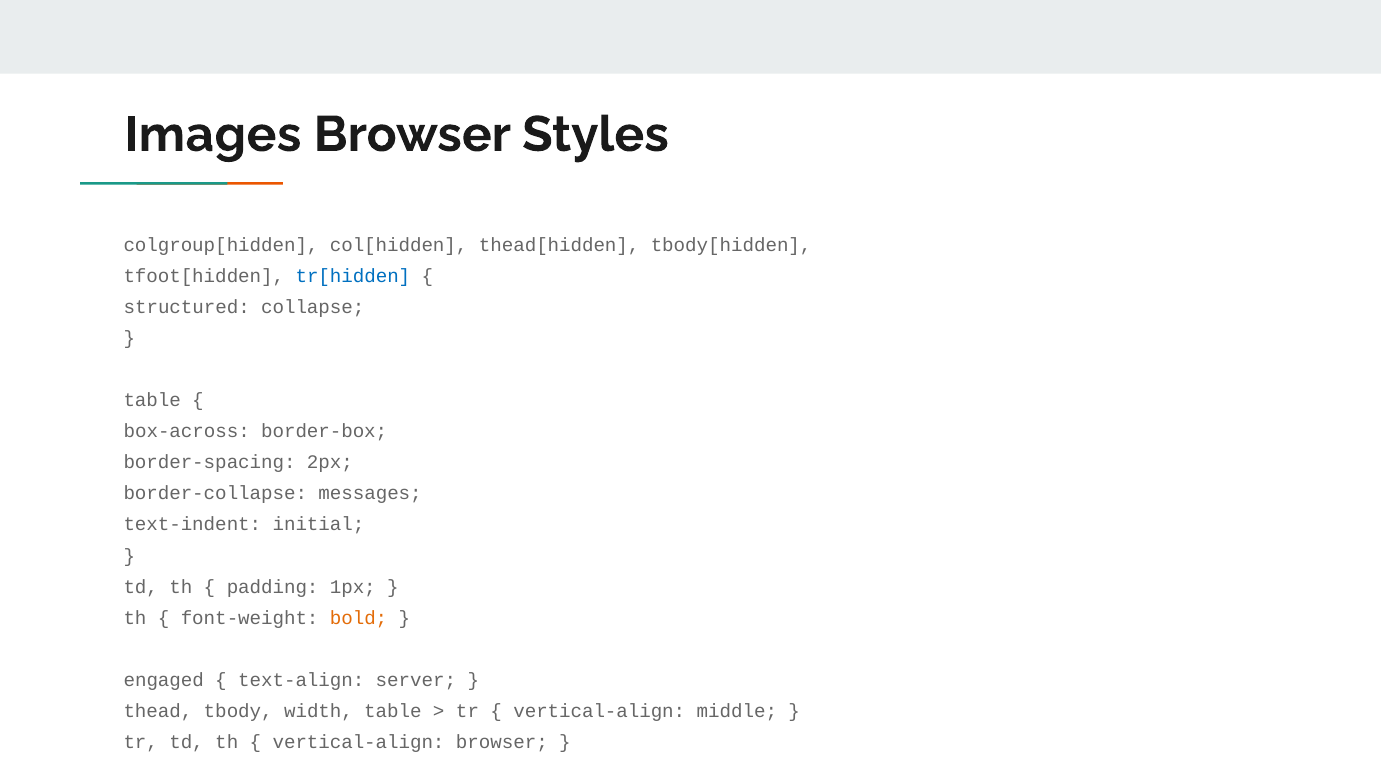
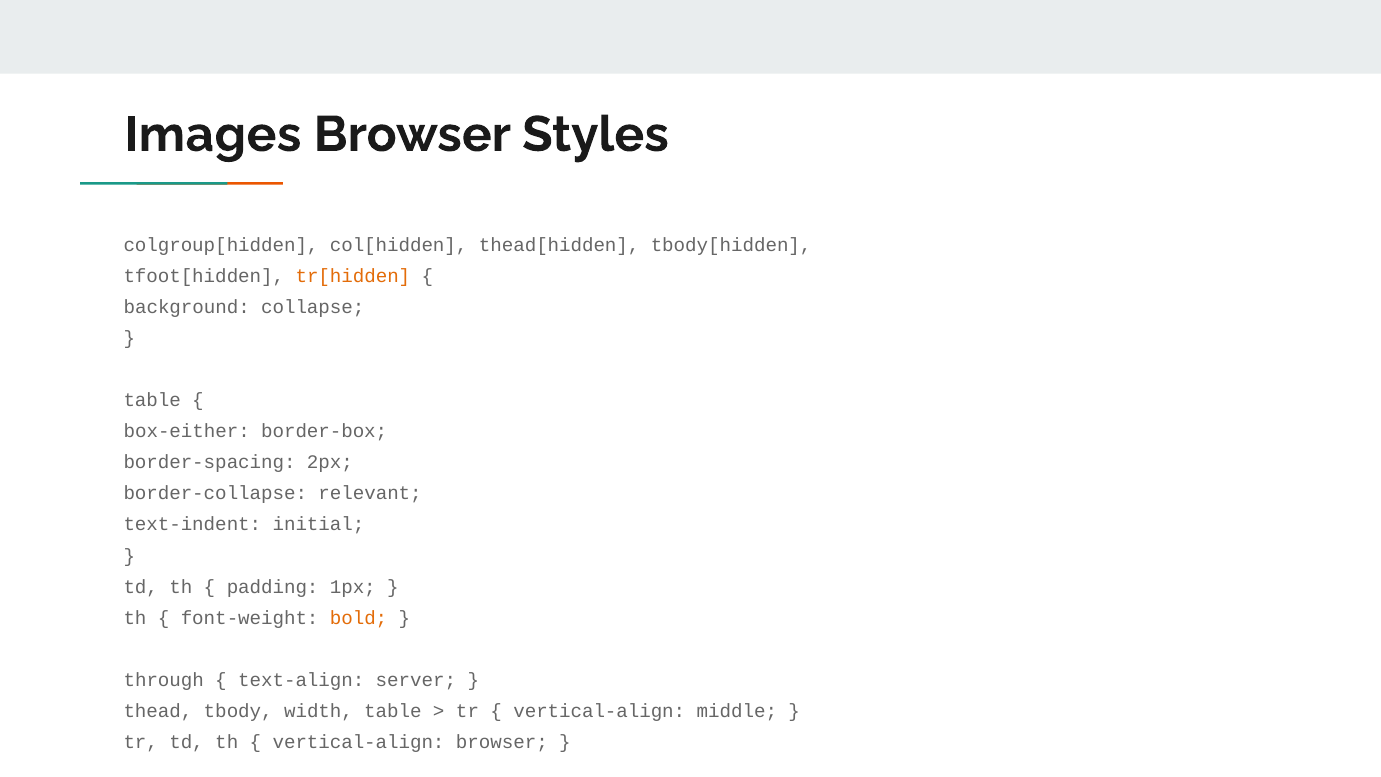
tr[hidden colour: blue -> orange
structured: structured -> background
box-across: box-across -> box-either
messages: messages -> relevant
engaged: engaged -> through
